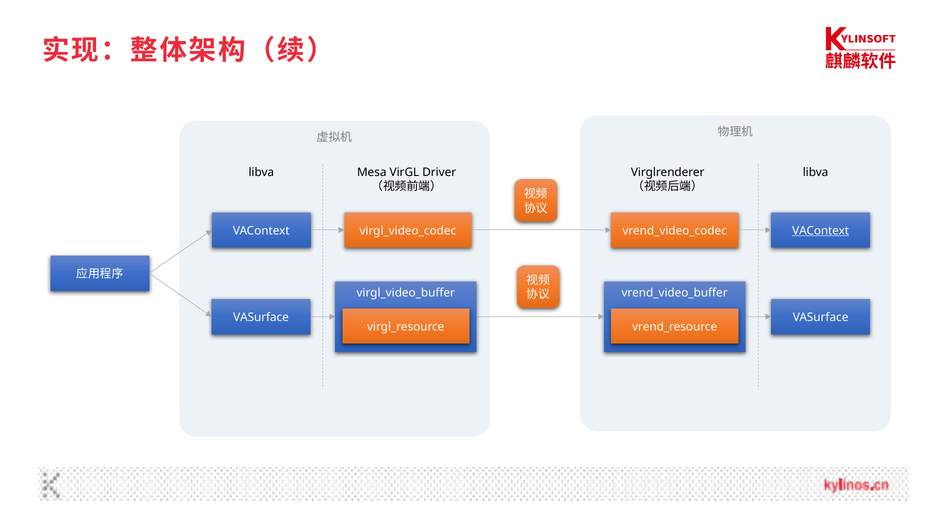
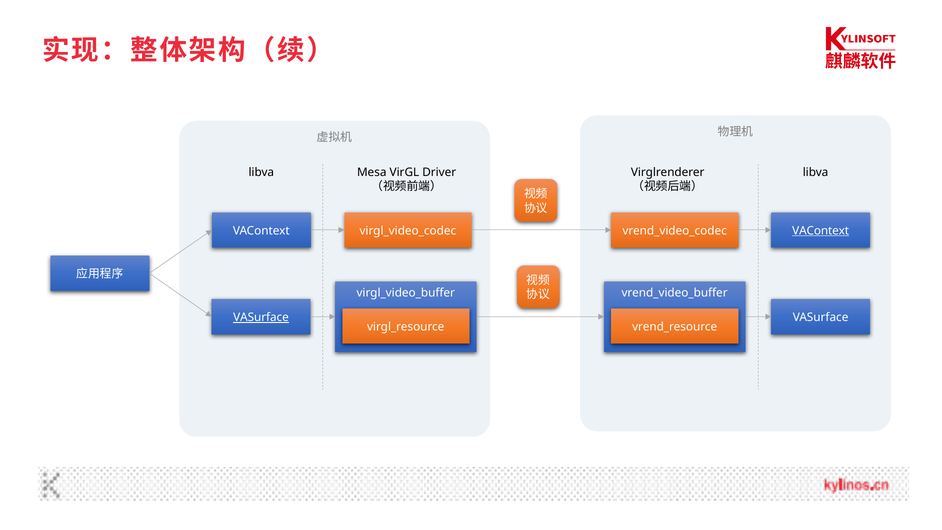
VASurface at (261, 317) underline: none -> present
